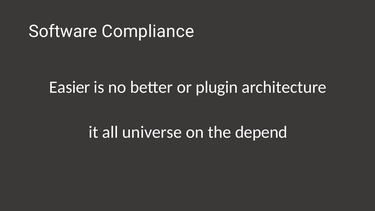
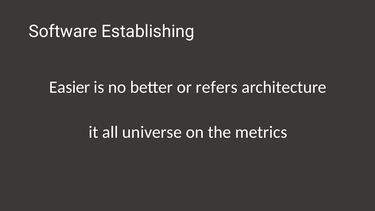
Compliance: Compliance -> Establishing
plugin: plugin -> refers
depend: depend -> metrics
